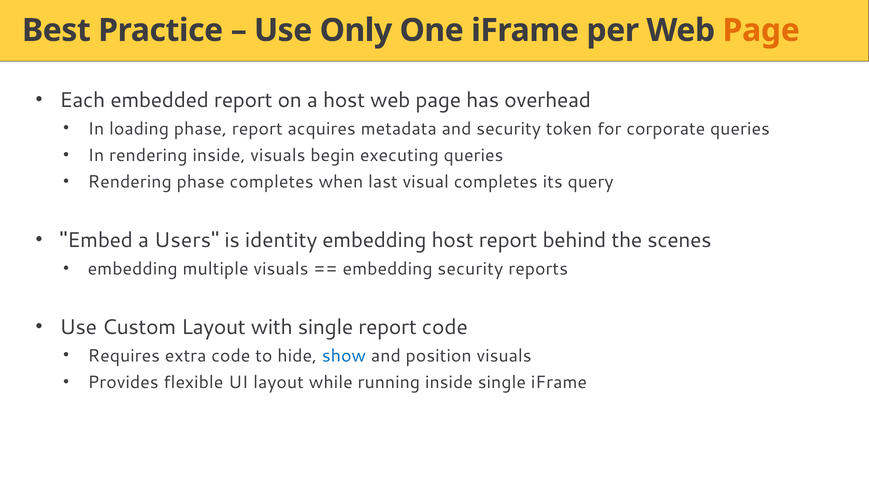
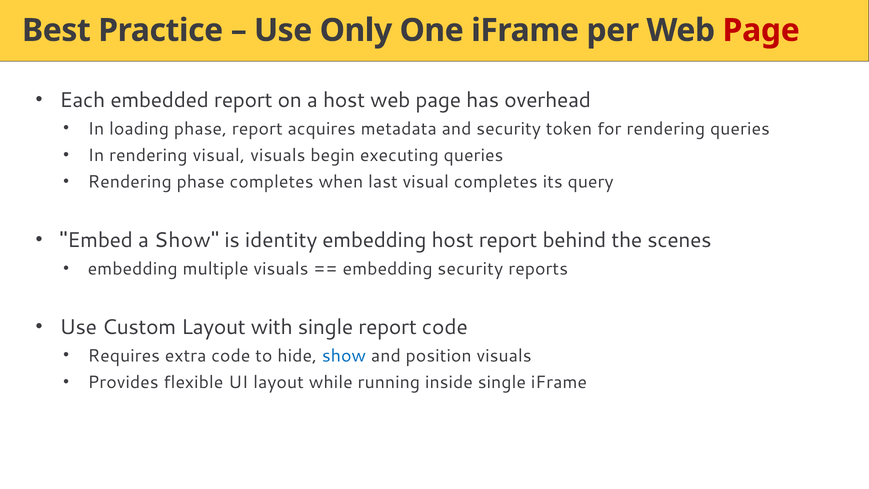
Page at (761, 30) colour: orange -> red
for corporate: corporate -> rendering
rendering inside: inside -> visual
a Users: Users -> Show
